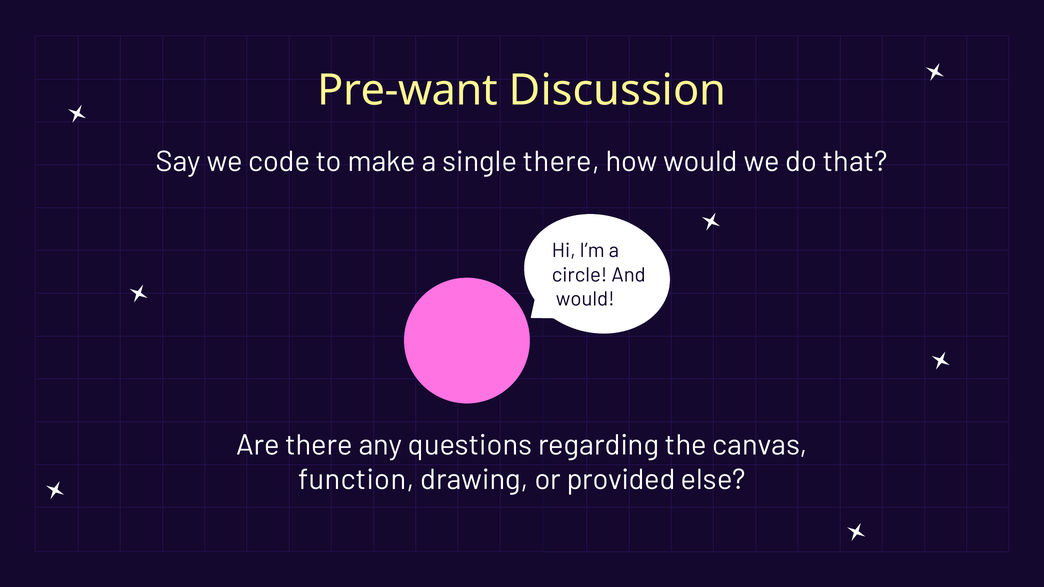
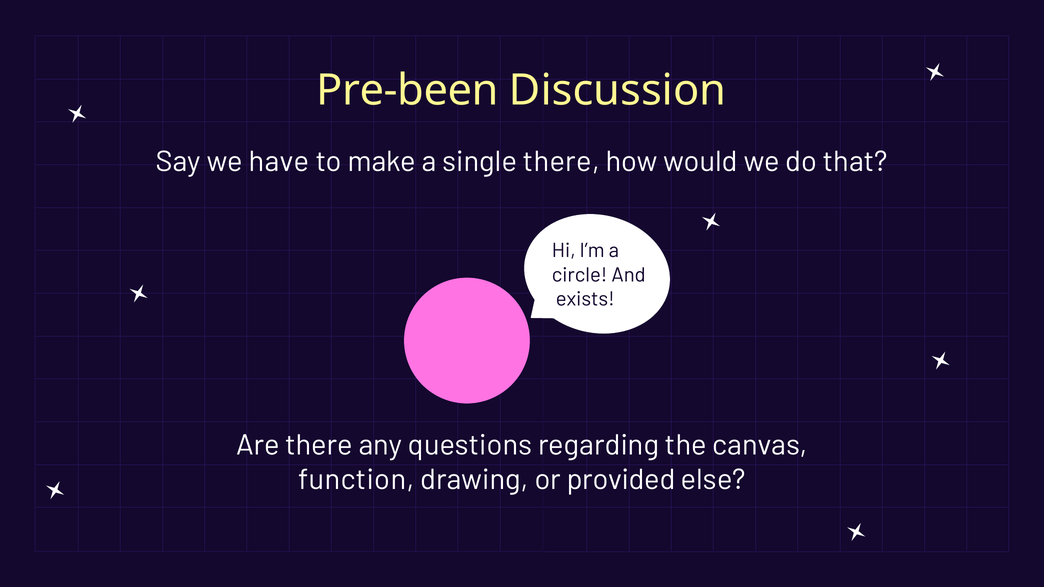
Pre-want: Pre-want -> Pre-been
code: code -> have
would at (585, 299): would -> exists
